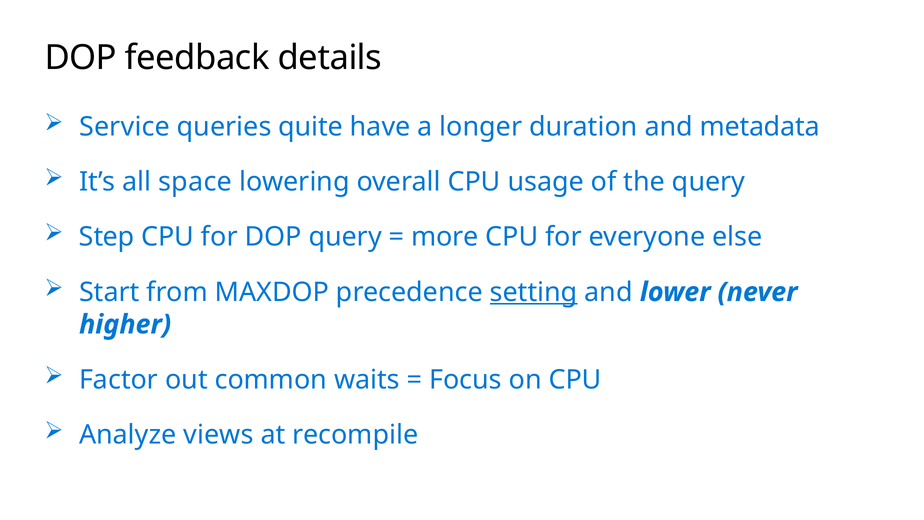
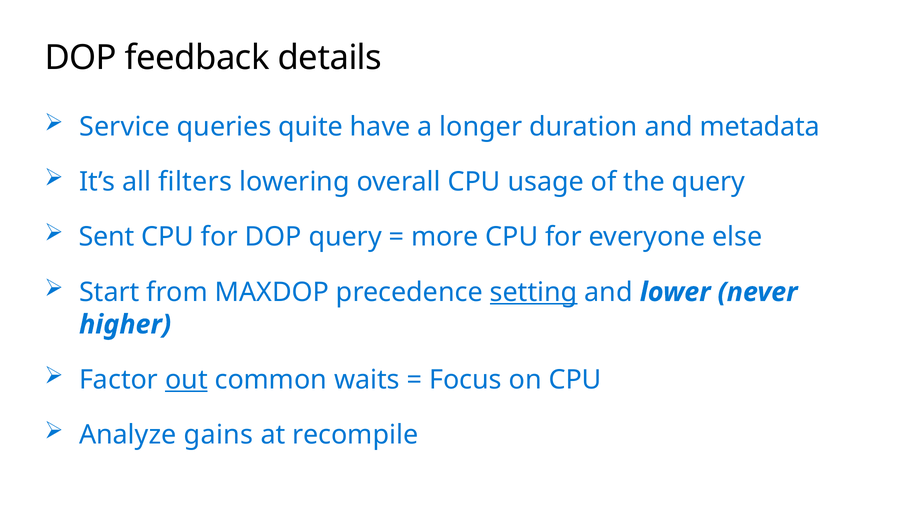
space: space -> filters
Step: Step -> Sent
out underline: none -> present
views: views -> gains
